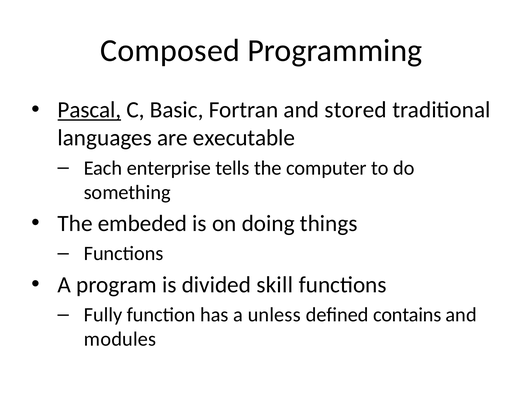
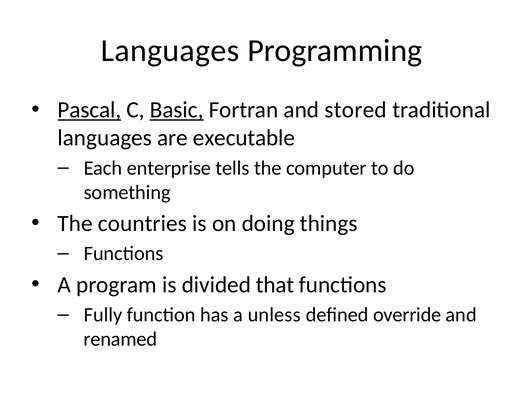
Composed at (170, 51): Composed -> Languages
Basic underline: none -> present
embeded: embeded -> countries
skill: skill -> that
contains: contains -> override
modules: modules -> renamed
